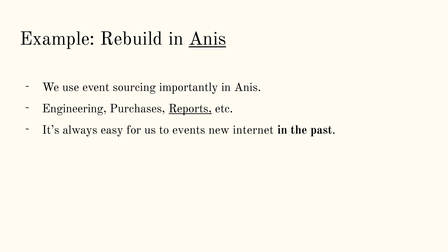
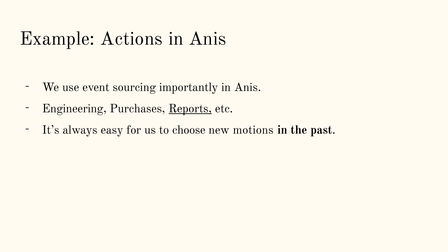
Rebuild: Rebuild -> Actions
Anis at (207, 39) underline: present -> none
events: events -> choose
internet: internet -> motions
